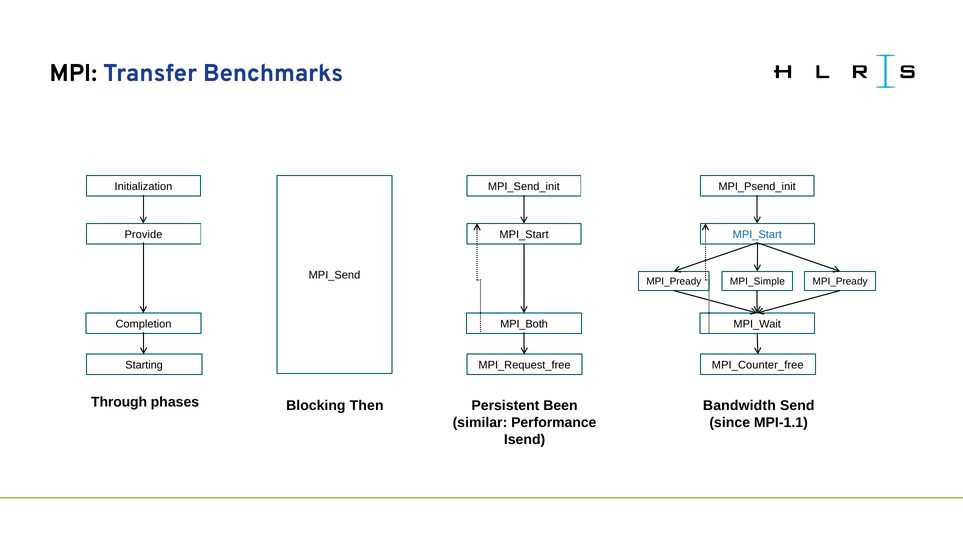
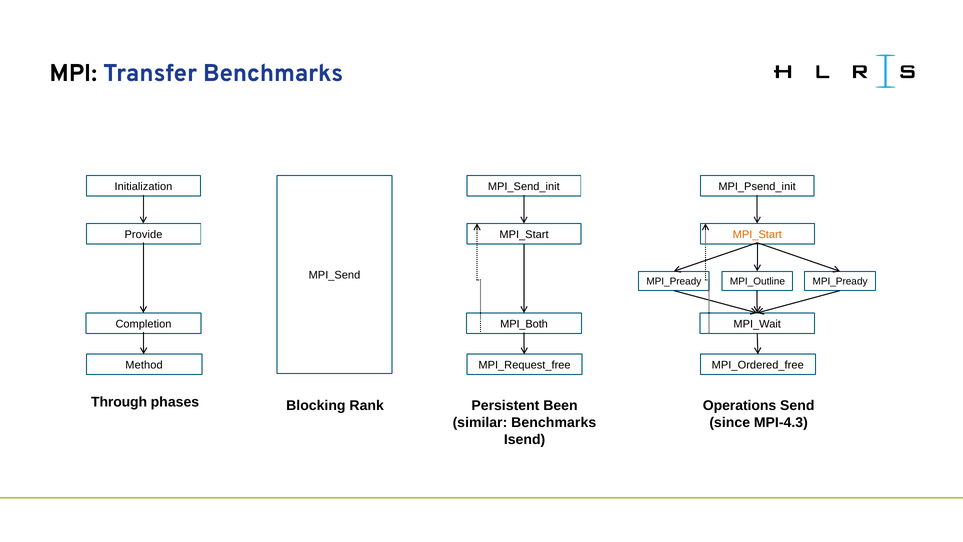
MPI_Start at (757, 234) colour: blue -> orange
MPI_Simple: MPI_Simple -> MPI_Outline
Starting: Starting -> Method
MPI_Counter_free: MPI_Counter_free -> MPI_Ordered_free
Then: Then -> Rank
Bandwidth: Bandwidth -> Operations
MPI-1.1: MPI-1.1 -> MPI-4.3
similar Performance: Performance -> Benchmarks
